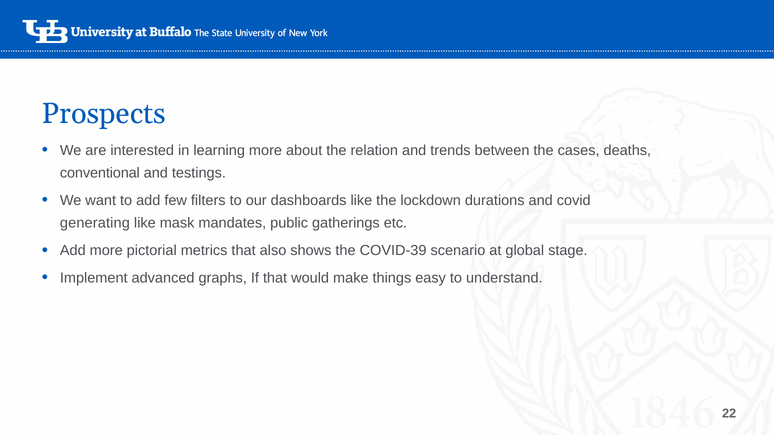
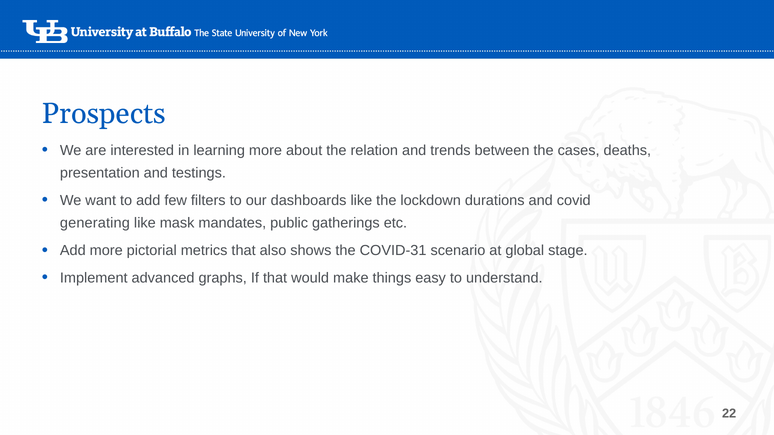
conventional: conventional -> presentation
COVID-39: COVID-39 -> COVID-31
